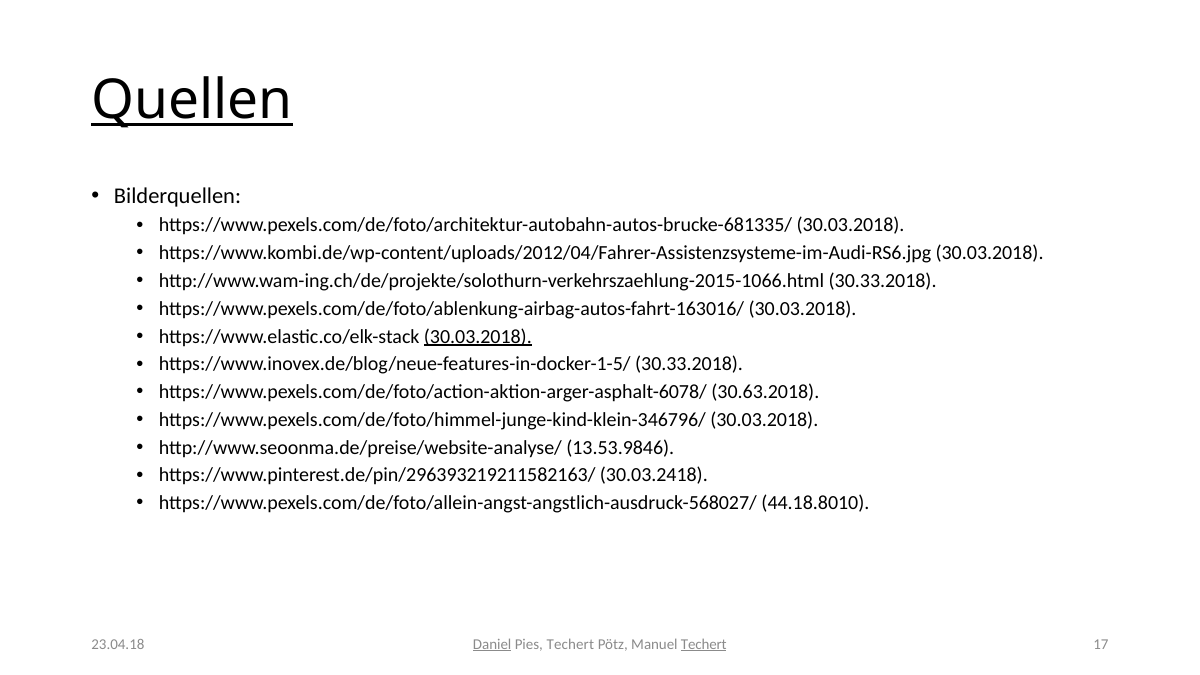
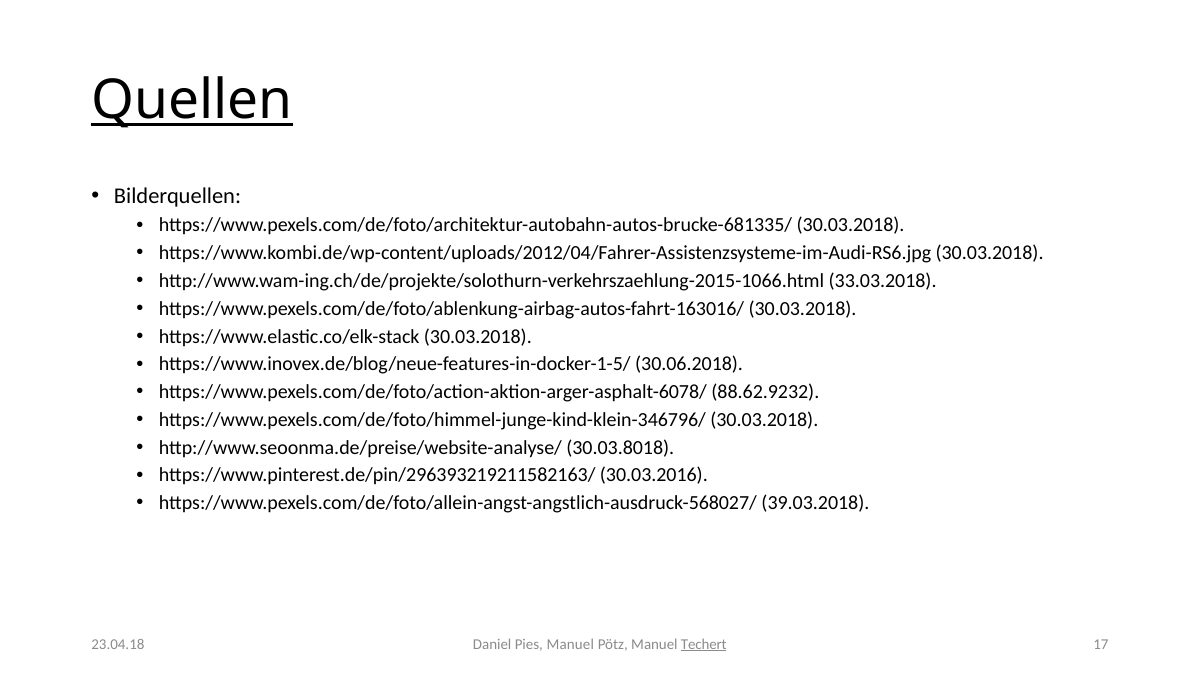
http://www.wam-ing.ch/de/projekte/solothurn-verkehrszaehlung-2015-1066.html 30.33.2018: 30.33.2018 -> 33.03.2018
30.03.2018 at (478, 337) underline: present -> none
https://www.inovex.de/blog/neue-features-in-docker-1-5/ 30.33.2018: 30.33.2018 -> 30.06.2018
30.63.2018: 30.63.2018 -> 88.62.9232
13.53.9846: 13.53.9846 -> 30.03.8018
30.03.2418: 30.03.2418 -> 30.03.2016
44.18.8010: 44.18.8010 -> 39.03.2018
Daniel underline: present -> none
Pies Techert: Techert -> Manuel
